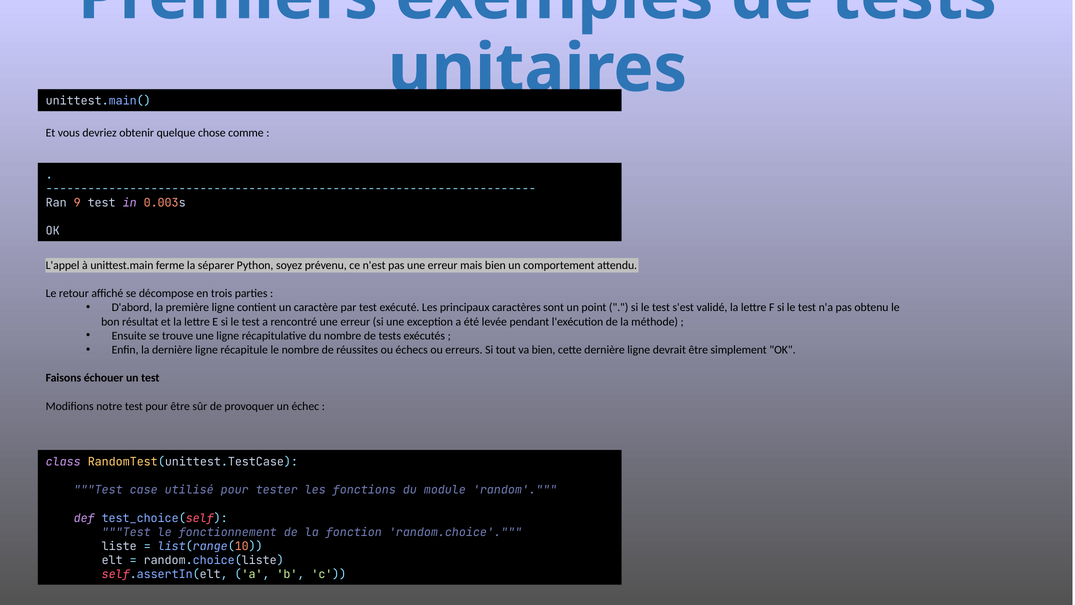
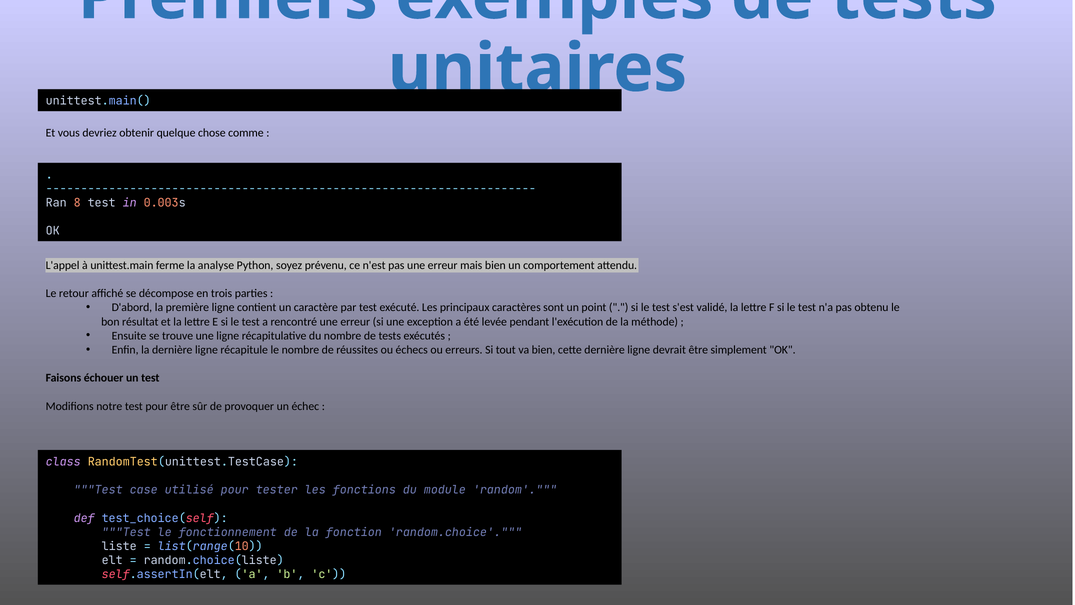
9: 9 -> 8
séparer: séparer -> analyse
